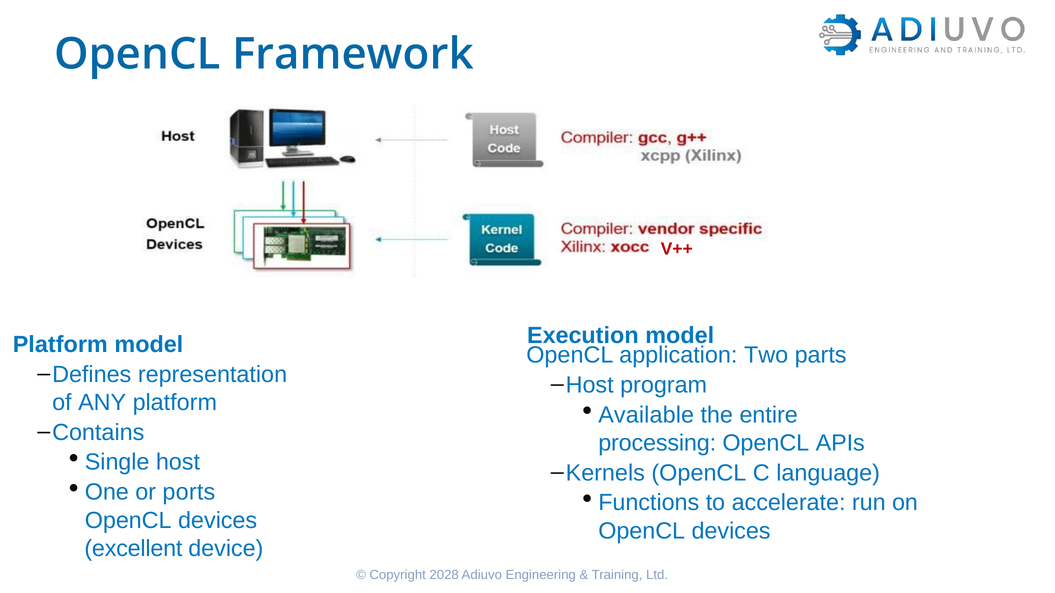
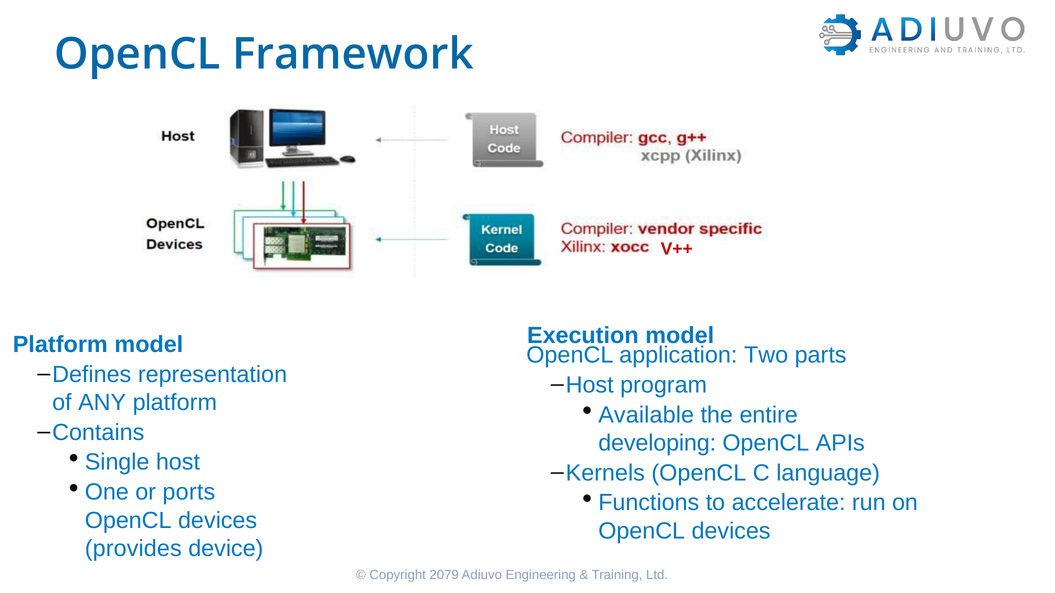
processing: processing -> developing
excellent: excellent -> provides
2028: 2028 -> 2079
